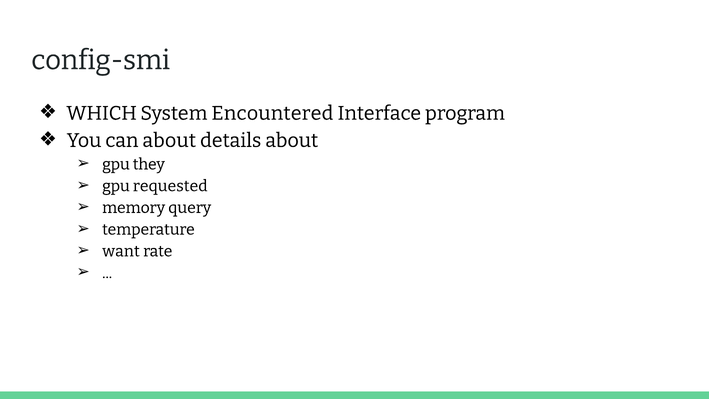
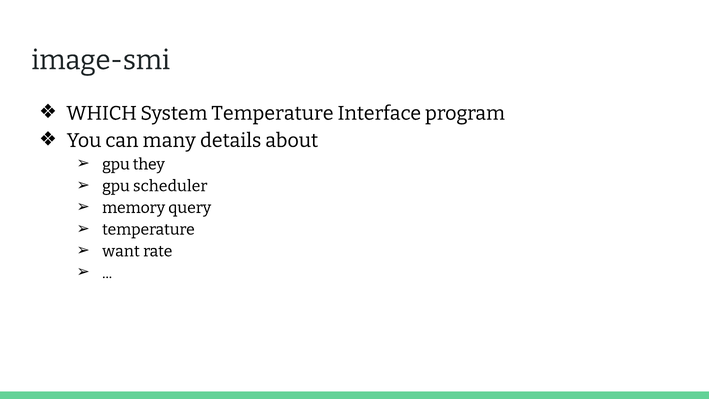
config-smi: config-smi -> image-smi
System Encountered: Encountered -> Temperature
can about: about -> many
requested: requested -> scheduler
